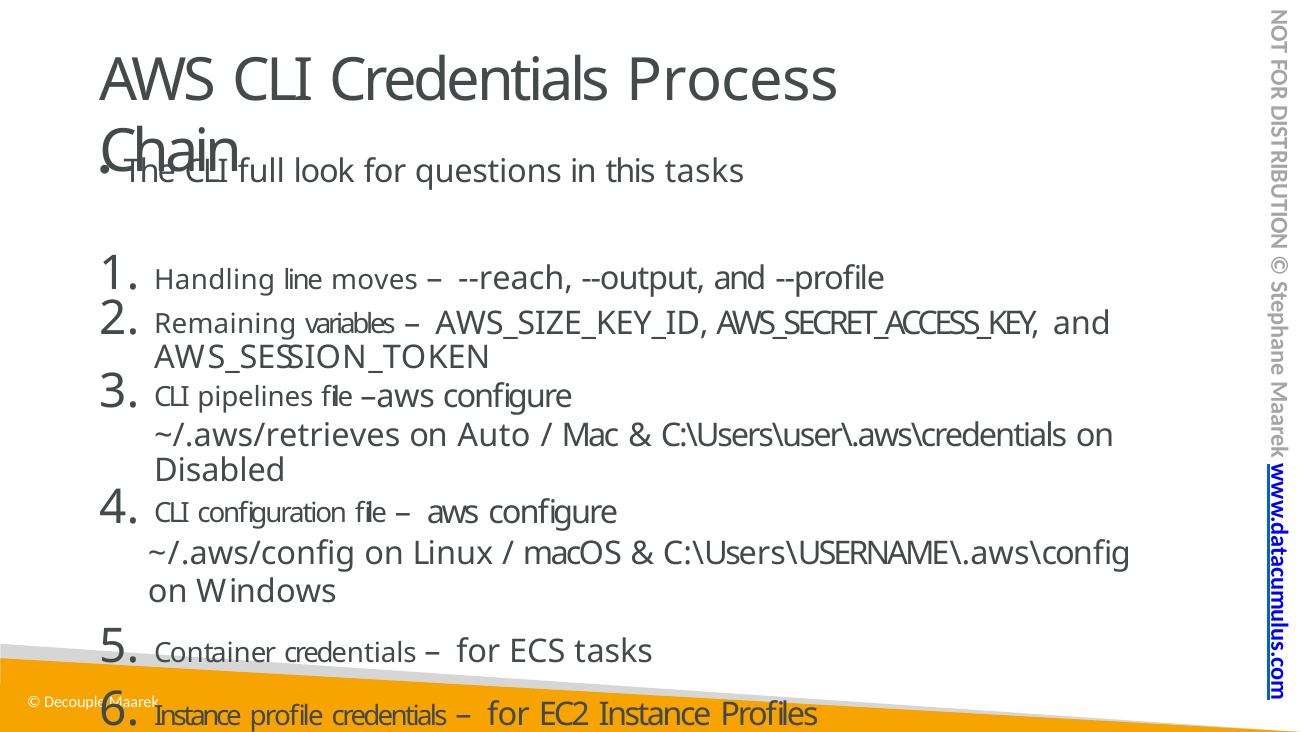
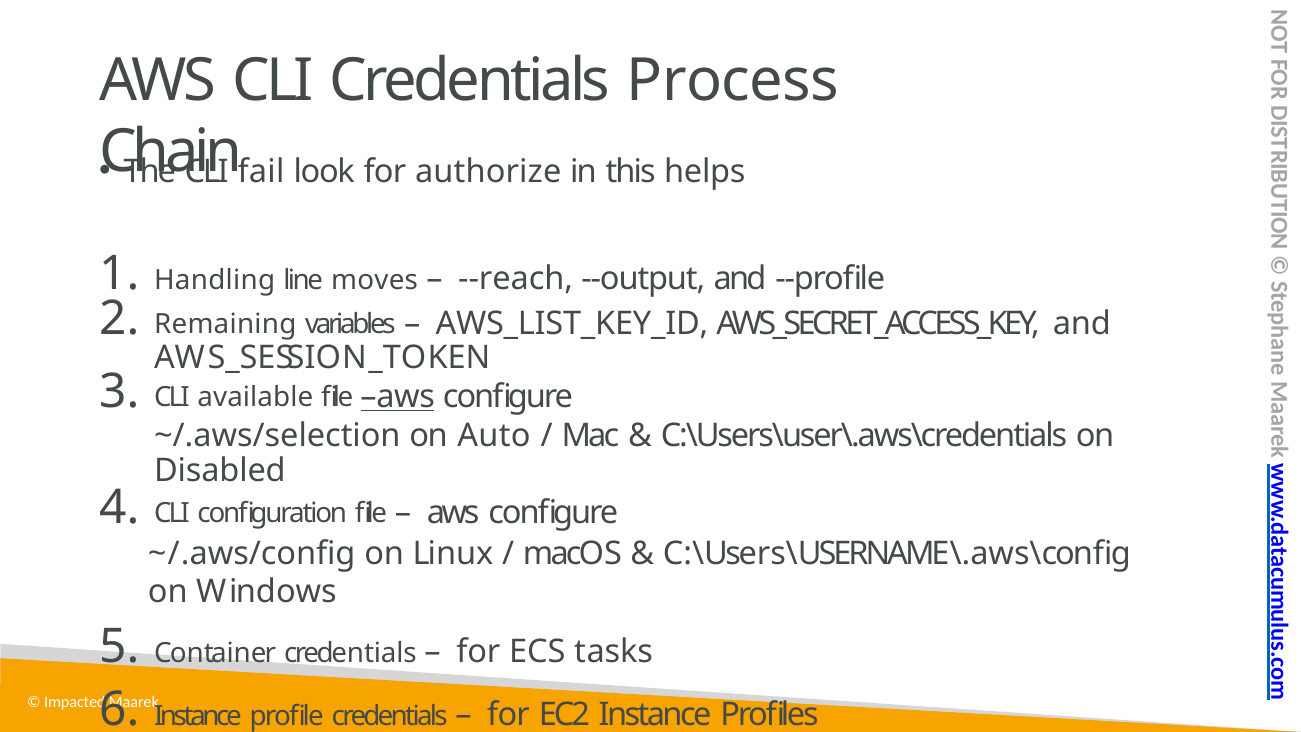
full: full -> fail
questions: questions -> authorize
this tasks: tasks -> helps
AWS_SIZE_KEY_ID: AWS_SIZE_KEY_ID -> AWS_LIST_KEY_ID
pipelines: pipelines -> available
aws at (398, 396) underline: none -> present
~/.aws/retrieves: ~/.aws/retrieves -> ~/.aws/selection
Decouple: Decouple -> Impacted
